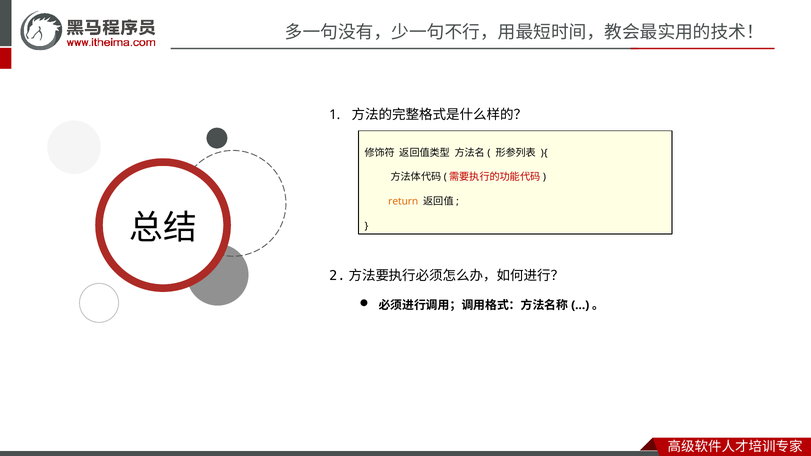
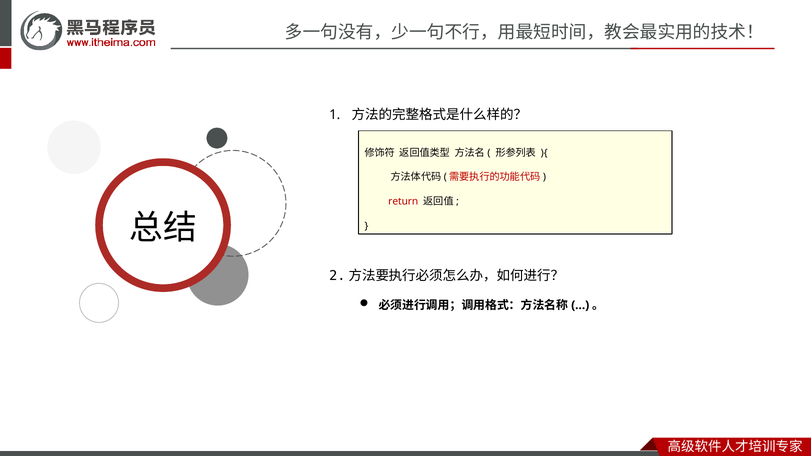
return colour: orange -> red
